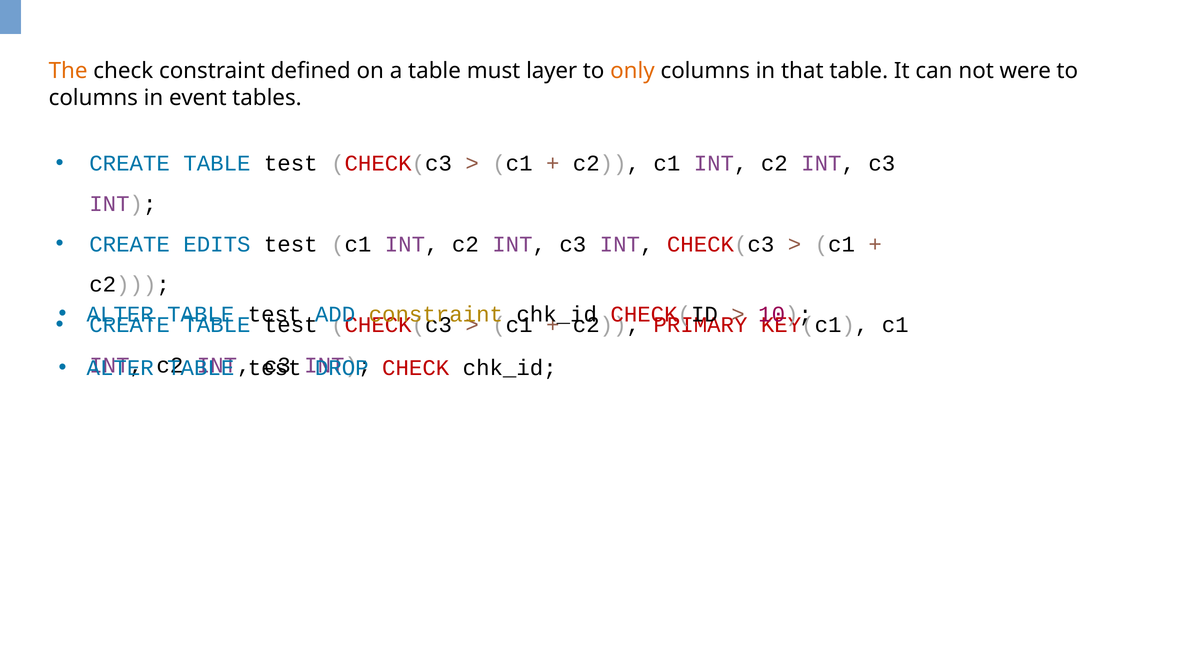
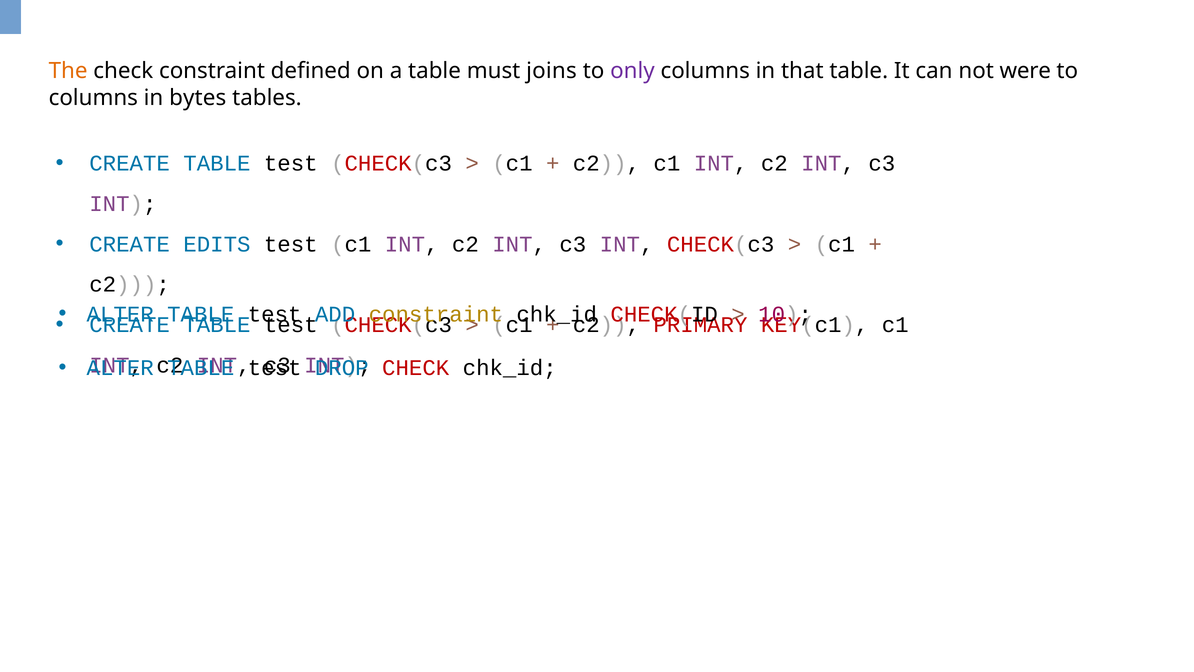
layer: layer -> joins
only colour: orange -> purple
event: event -> bytes
